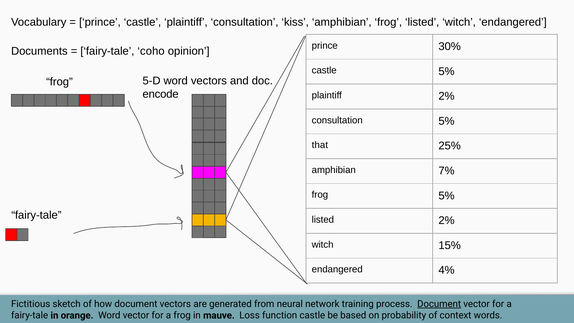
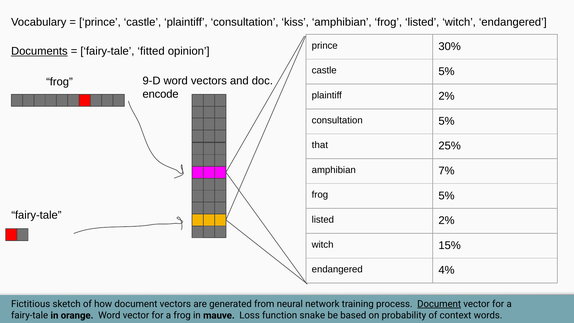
Documents underline: none -> present
coho: coho -> fitted
5-D: 5-D -> 9-D
function castle: castle -> snake
